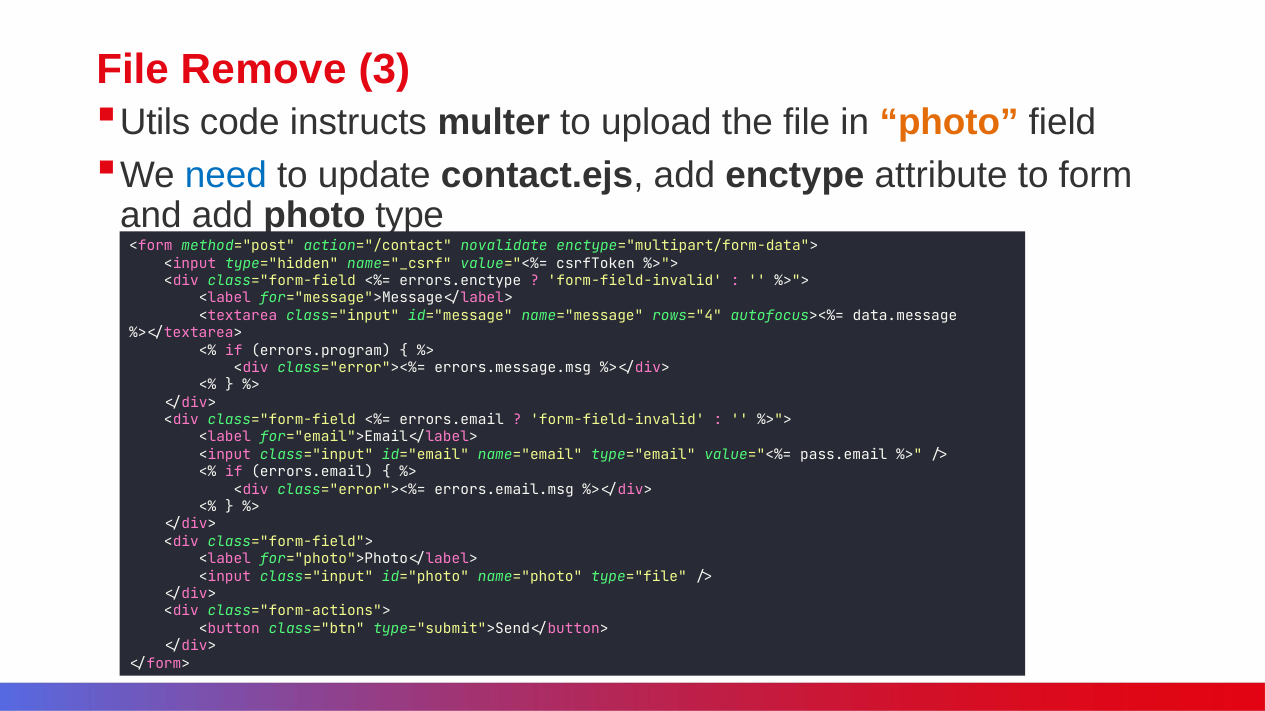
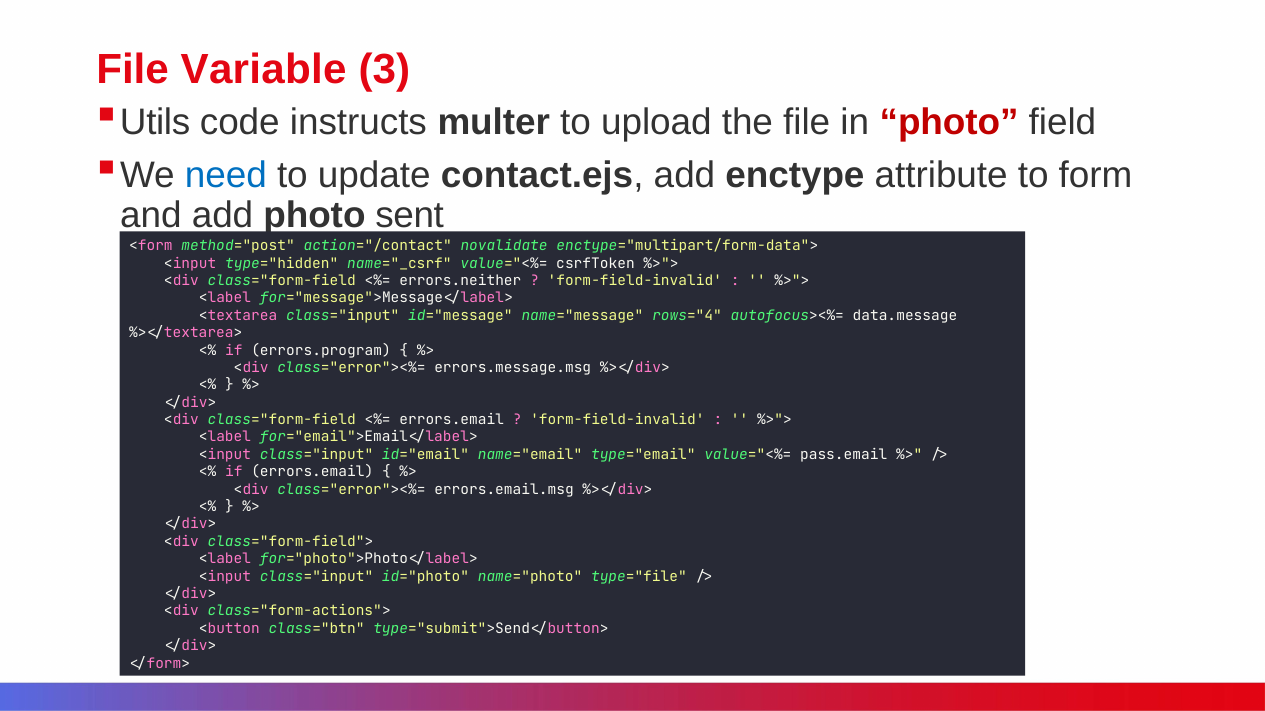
Remove: Remove -> Variable
photo at (949, 122) colour: orange -> red
type: type -> sent
errors.enctype: errors.enctype -> errors.neither
